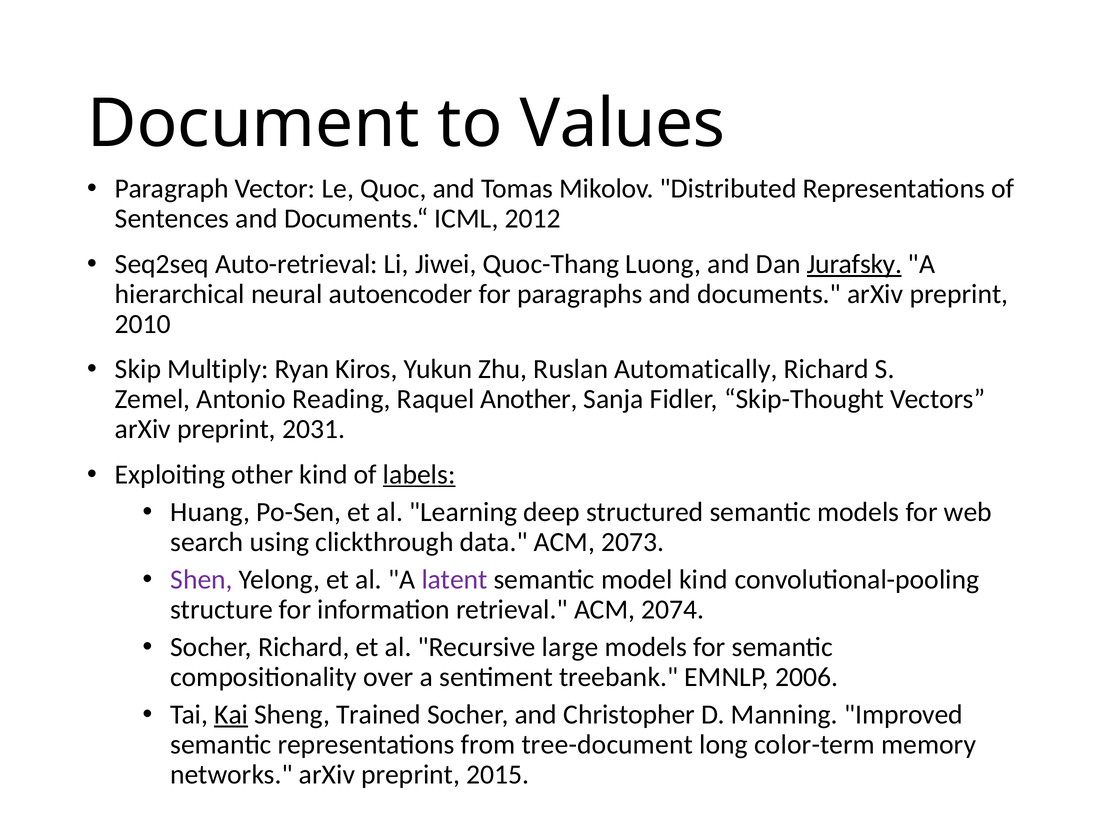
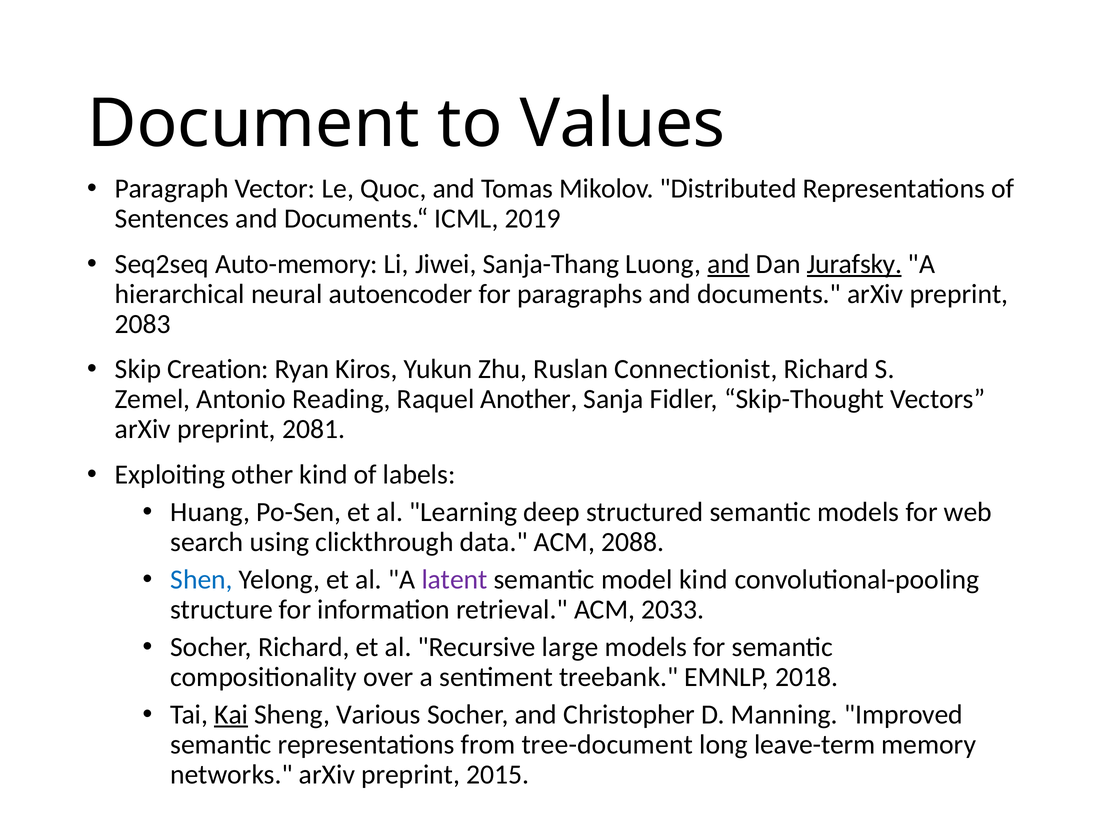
2012: 2012 -> 2019
Auto-retrieval: Auto-retrieval -> Auto-memory
Quoc-Thang: Quoc-Thang -> Sanja-Thang
and at (729, 264) underline: none -> present
2010: 2010 -> 2083
Multiply: Multiply -> Creation
Automatically: Automatically -> Connectionist
2031: 2031 -> 2081
labels underline: present -> none
2073: 2073 -> 2088
Shen colour: purple -> blue
2074: 2074 -> 2033
2006: 2006 -> 2018
Trained: Trained -> Various
color-term: color-term -> leave-term
